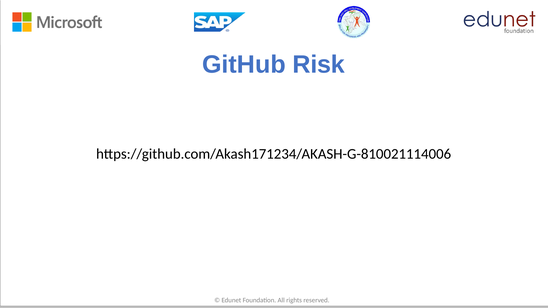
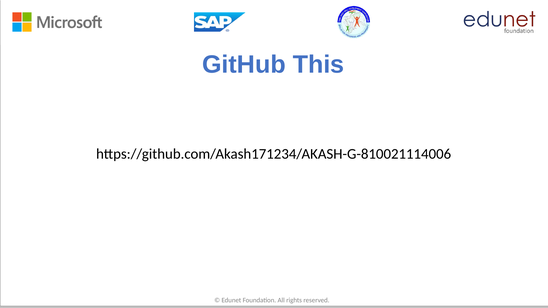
Risk: Risk -> This
